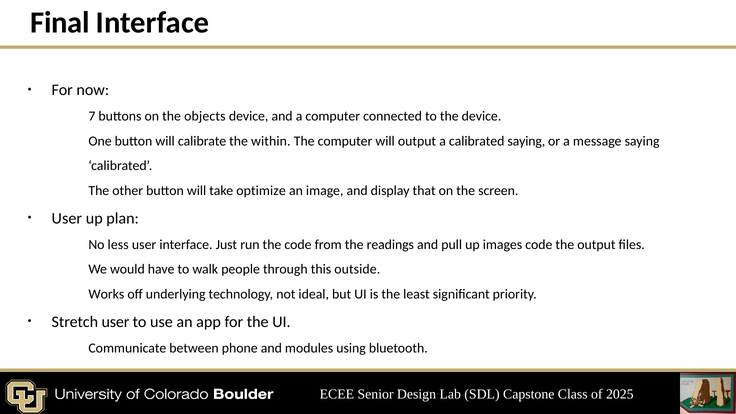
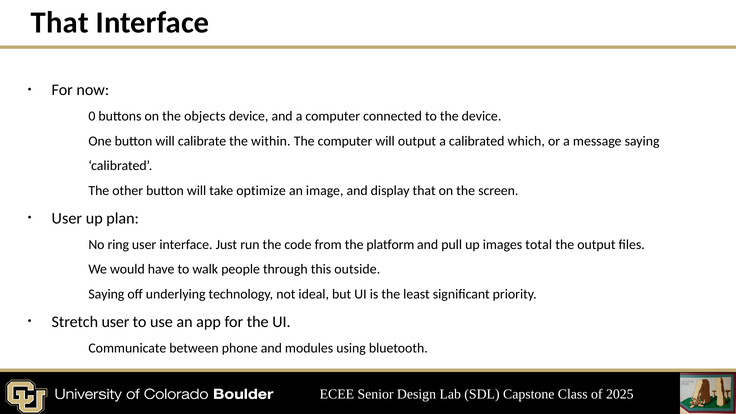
Final at (60, 23): Final -> That
7: 7 -> 0
calibrated saying: saying -> which
less: less -> ring
readings: readings -> platform
images code: code -> total
Works at (106, 294): Works -> Saying
